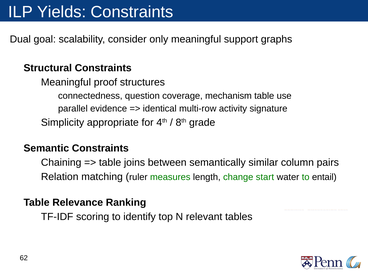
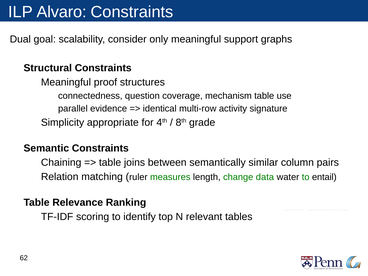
Yields: Yields -> Alvaro
start: start -> data
